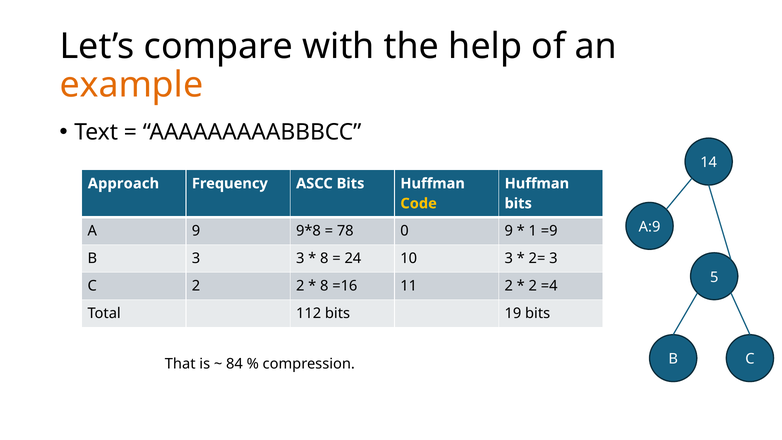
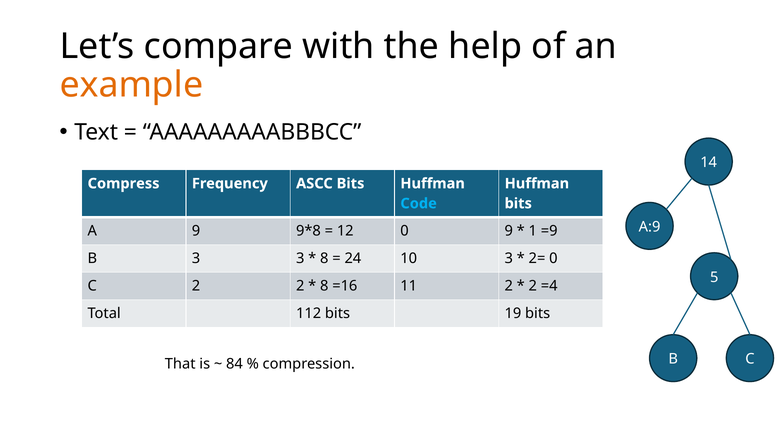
Approach: Approach -> Compress
Code colour: yellow -> light blue
78: 78 -> 12
2= 3: 3 -> 0
